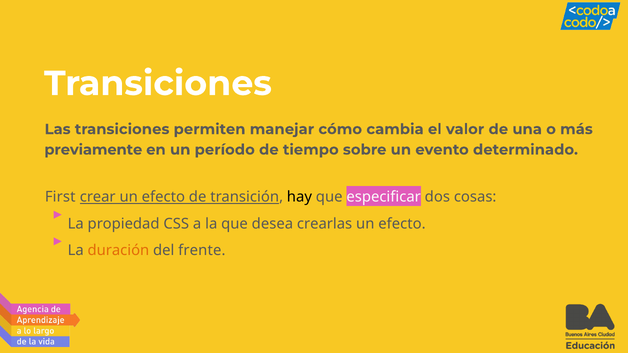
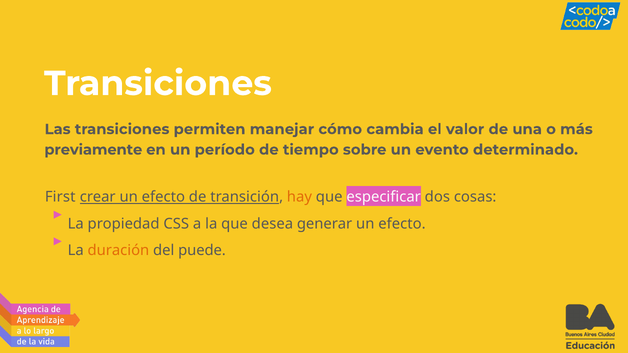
hay colour: black -> orange
crearlas: crearlas -> generar
frente: frente -> puede
